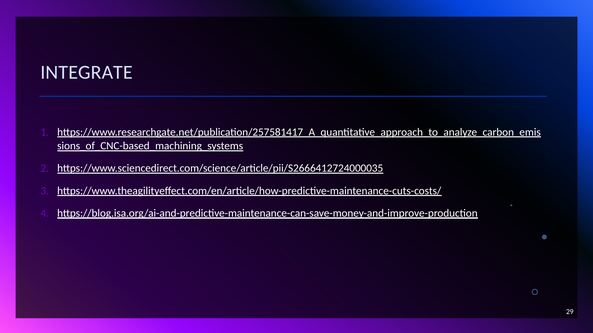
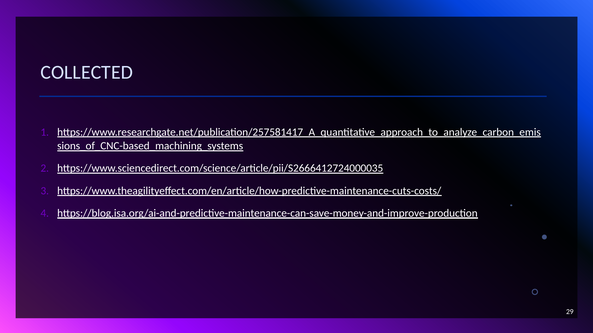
INTEGRATE: INTEGRATE -> COLLECTED
